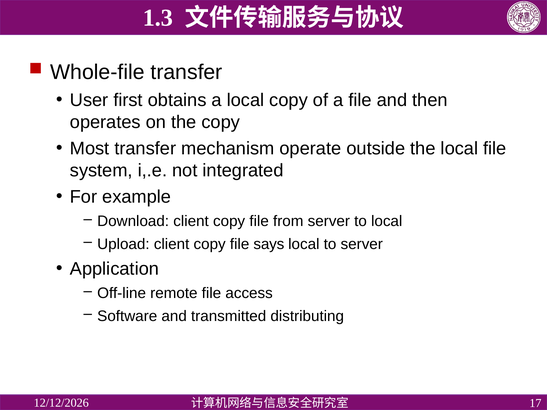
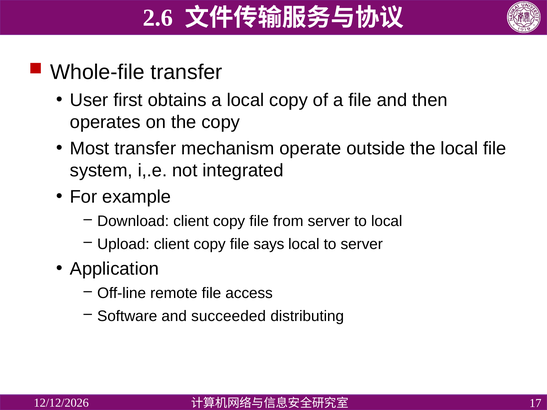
1.3: 1.3 -> 2.6
transmitted: transmitted -> succeeded
